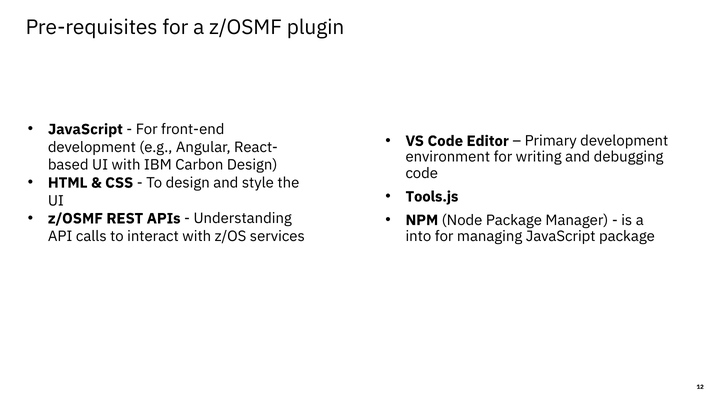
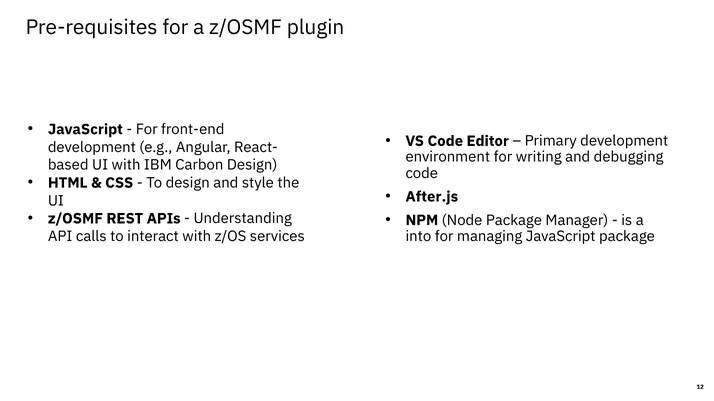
Tools.js: Tools.js -> After.js
